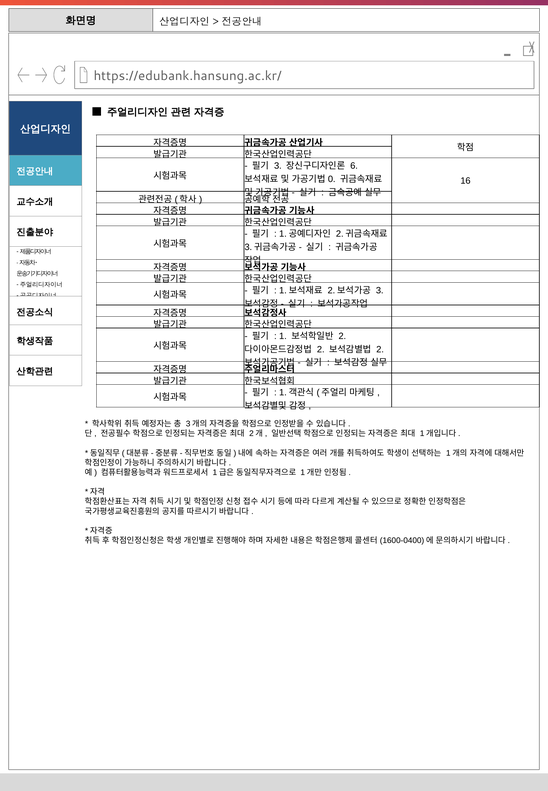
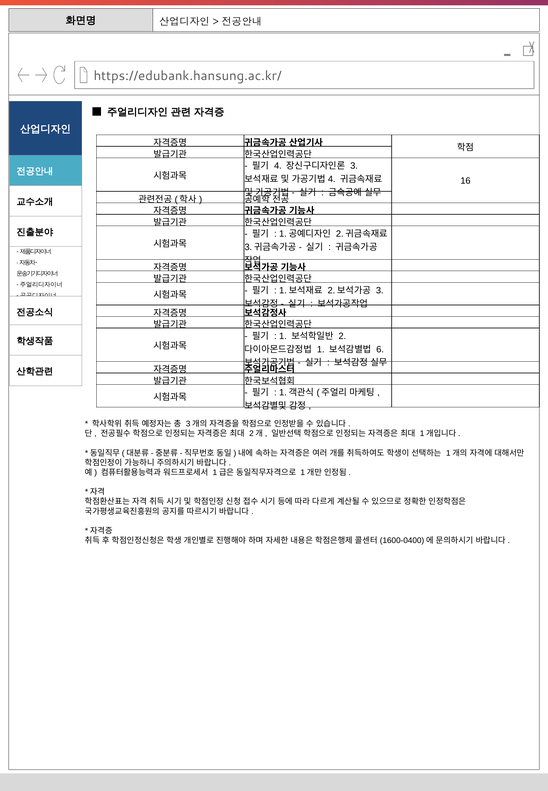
3 at (278, 166): 3 -> 4
6 at (354, 166): 6 -> 3
0 at (332, 179): 0 -> 4
2 at (321, 350): 2 -> 1
2 at (380, 350): 2 -> 6
